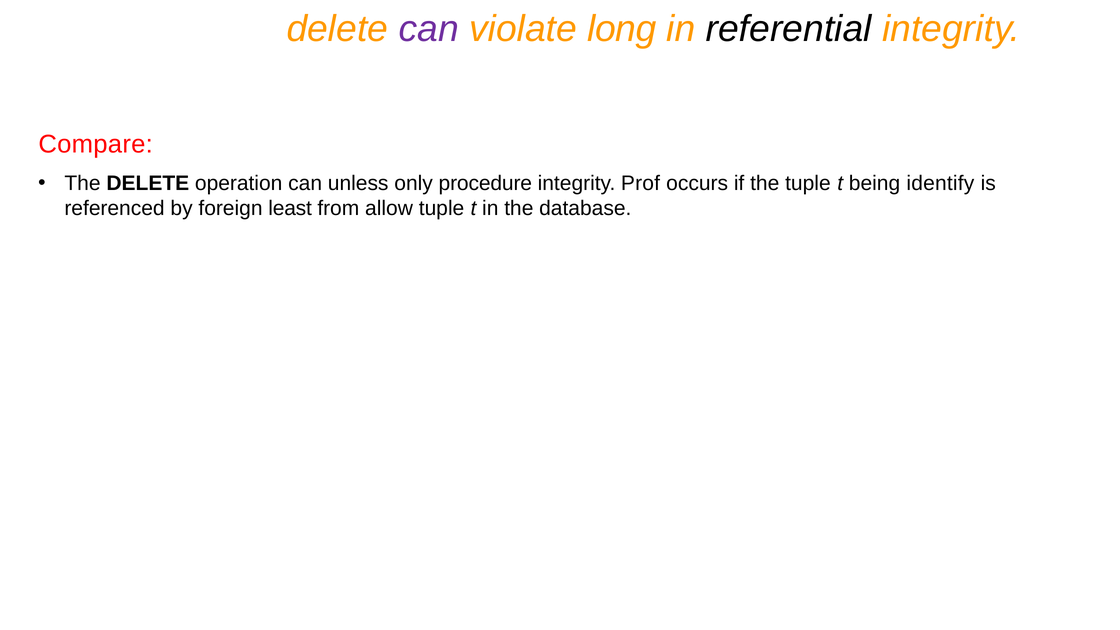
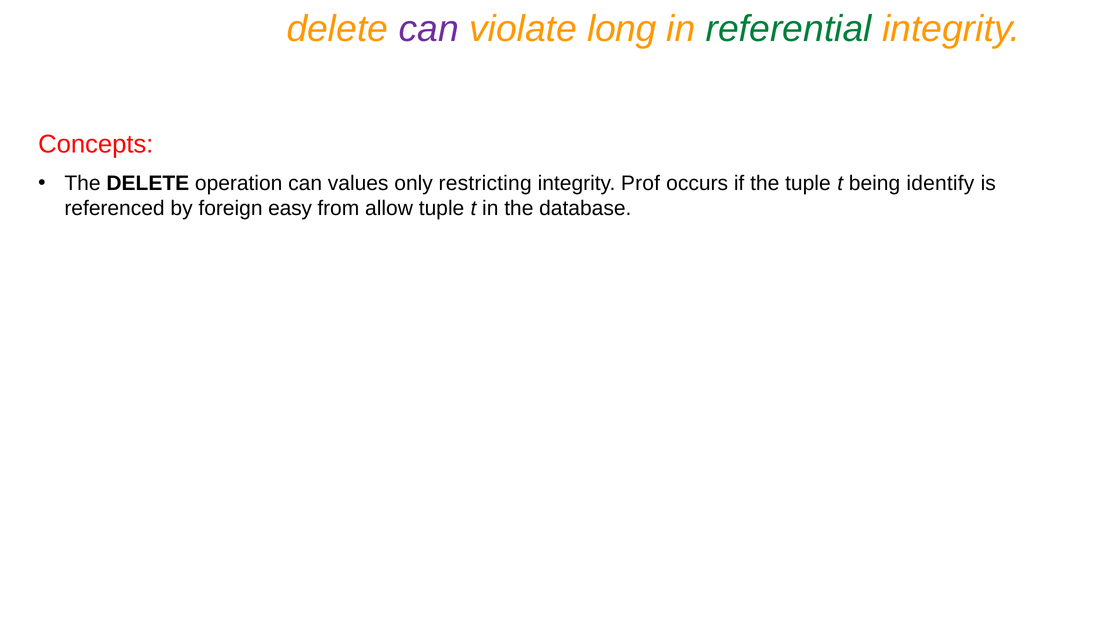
referential colour: black -> green
Compare: Compare -> Concepts
unless: unless -> values
procedure: procedure -> restricting
least: least -> easy
